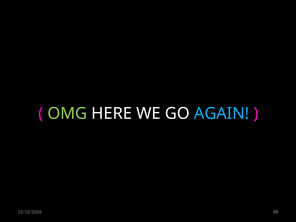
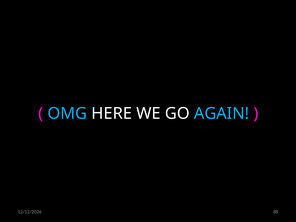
OMG colour: light green -> light blue
